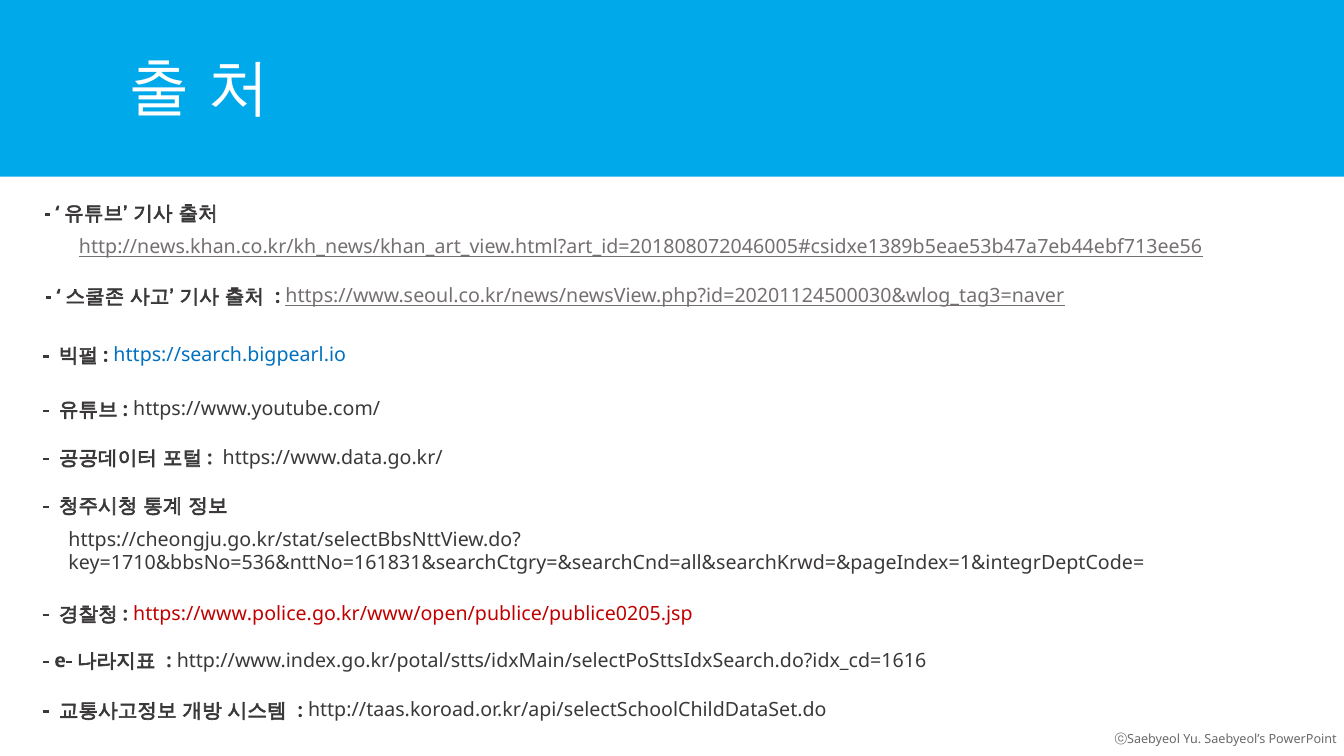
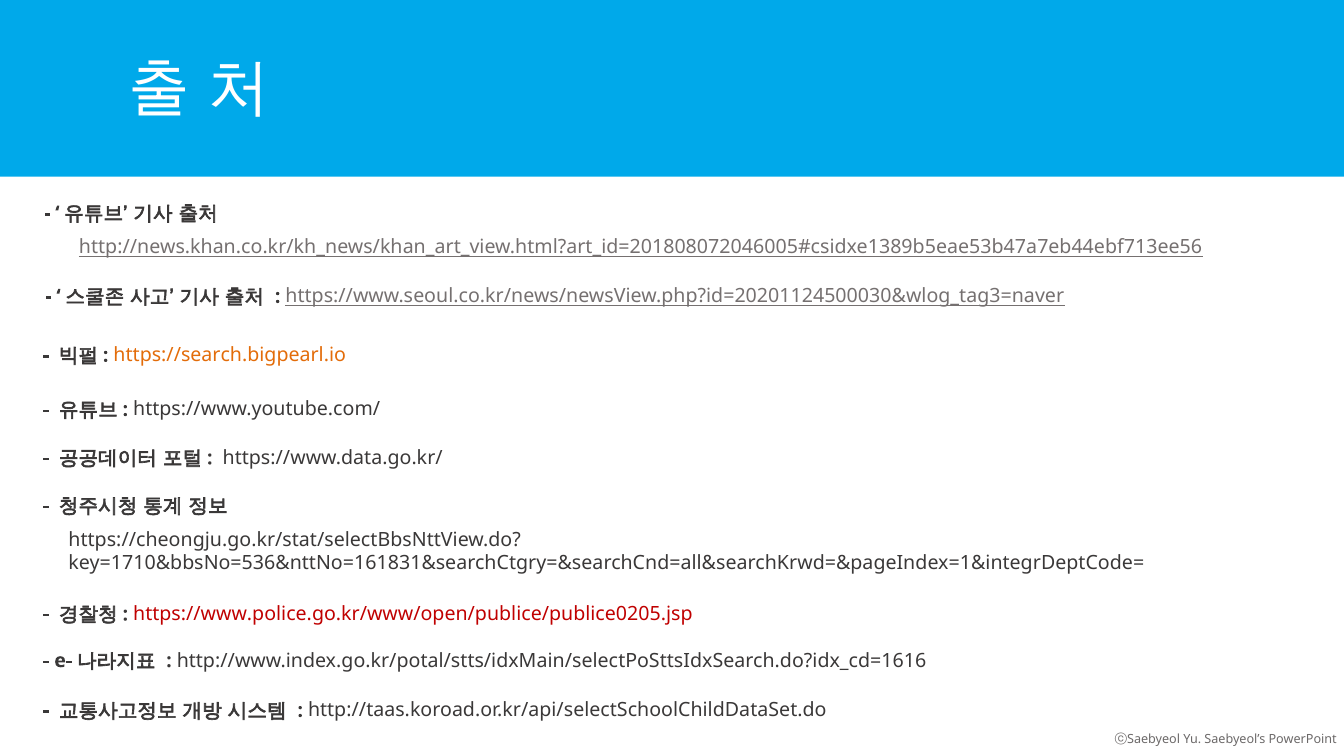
https://search.bigpearl.io colour: blue -> orange
